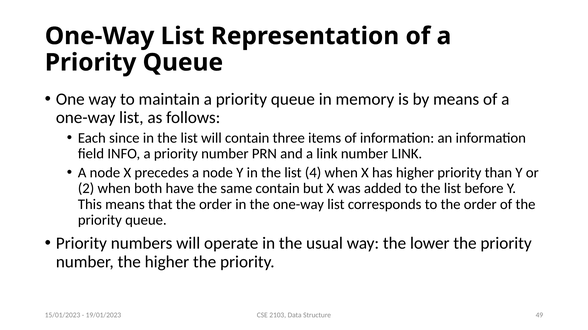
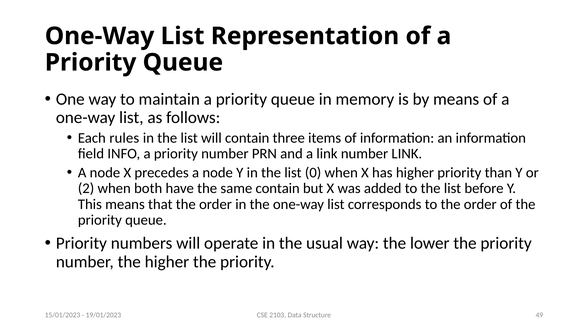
since: since -> rules
4: 4 -> 0
